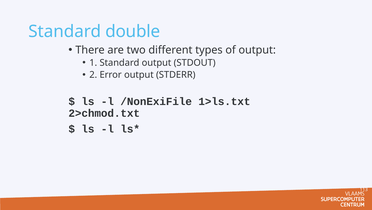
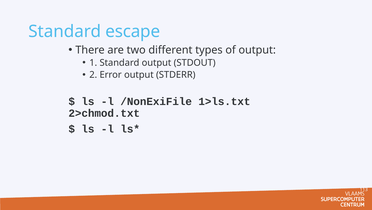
double: double -> escape
